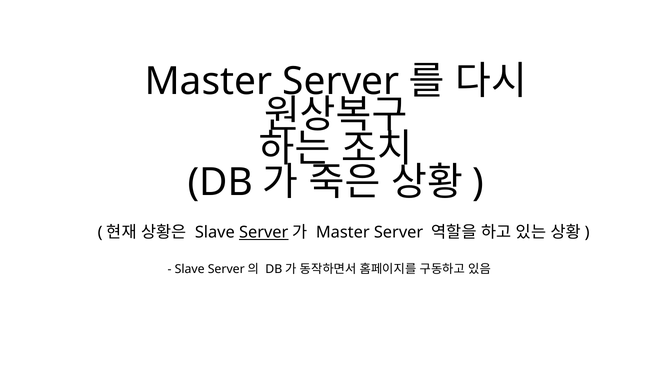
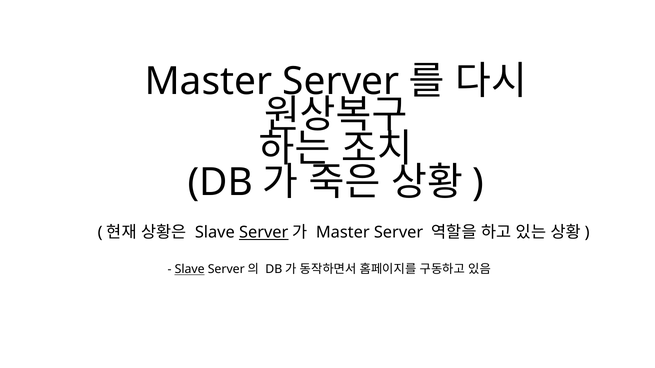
Slave at (190, 270) underline: none -> present
